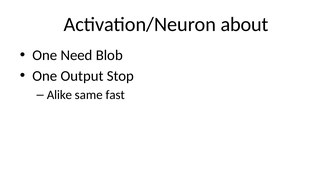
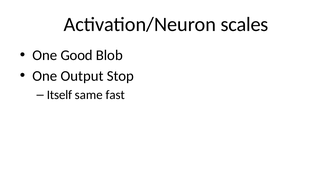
about: about -> scales
Need: Need -> Good
Alike: Alike -> Itself
